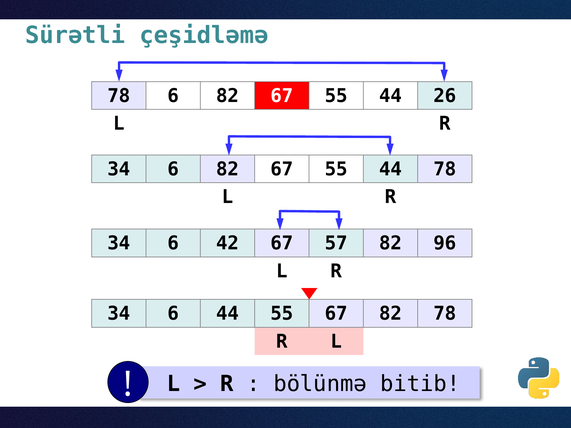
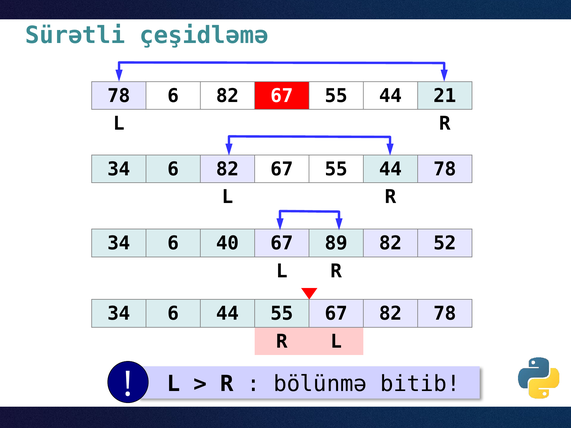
26: 26 -> 21
42: 42 -> 40
57: 57 -> 89
96: 96 -> 52
